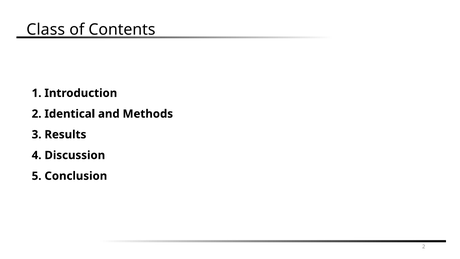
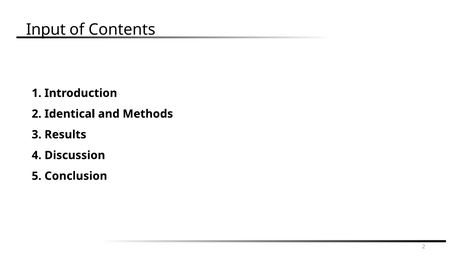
Class: Class -> Input
